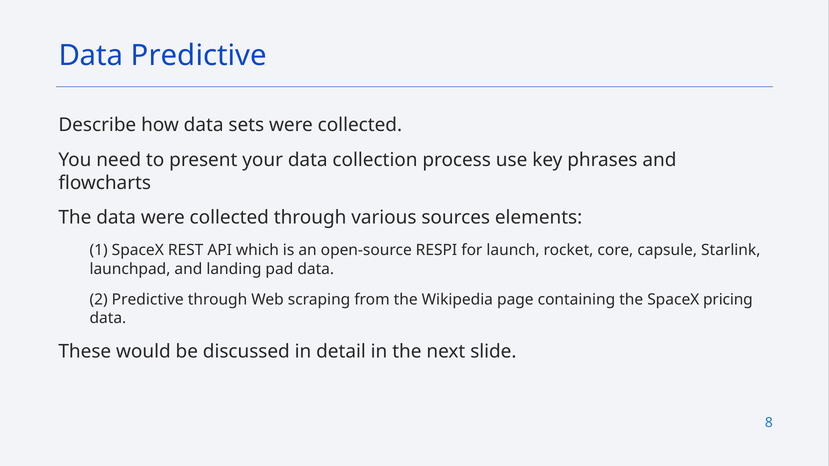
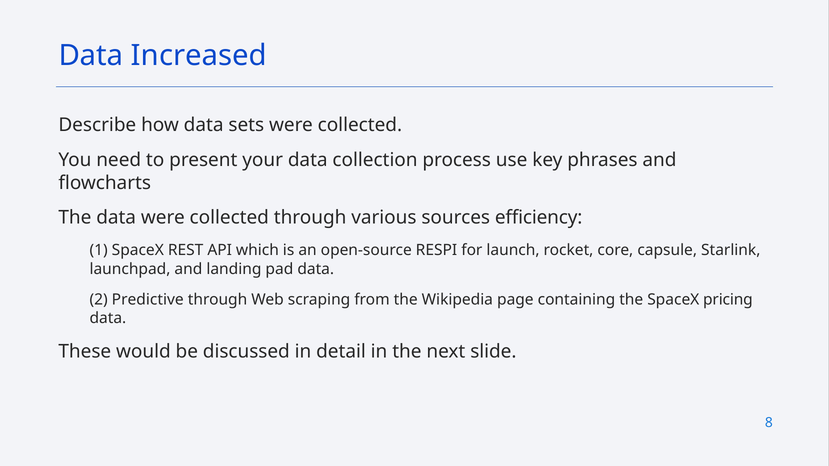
Data Predictive: Predictive -> Increased
elements: elements -> efficiency
